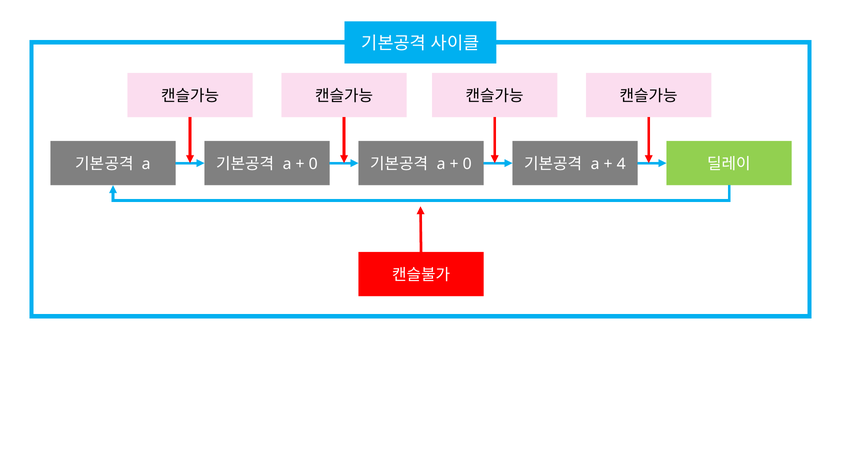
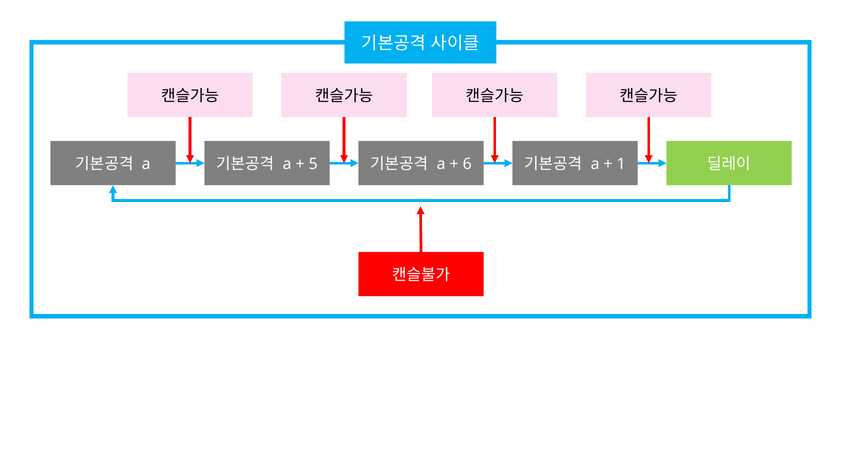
0 at (313, 164): 0 -> 5
0 at (467, 164): 0 -> 6
4: 4 -> 1
